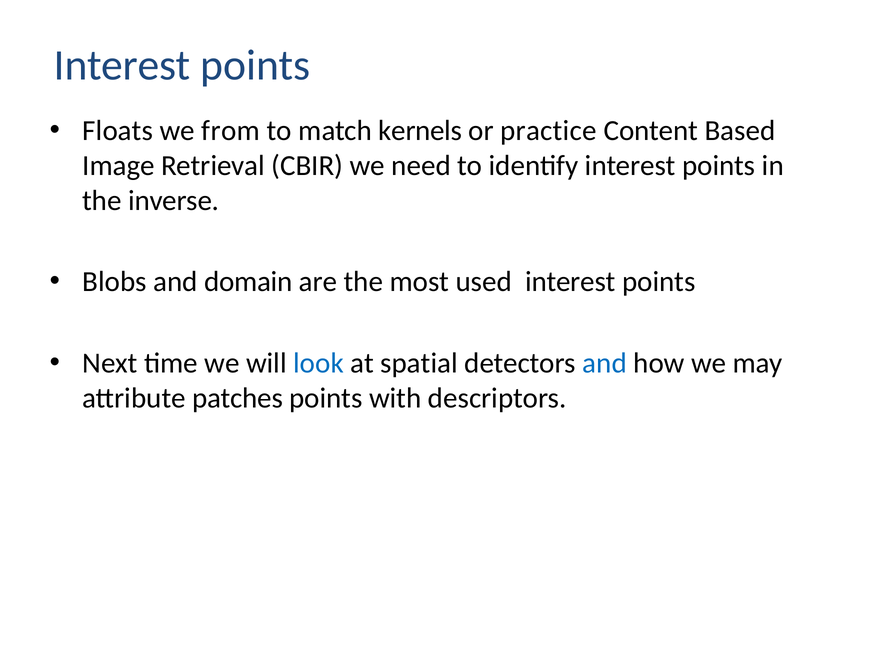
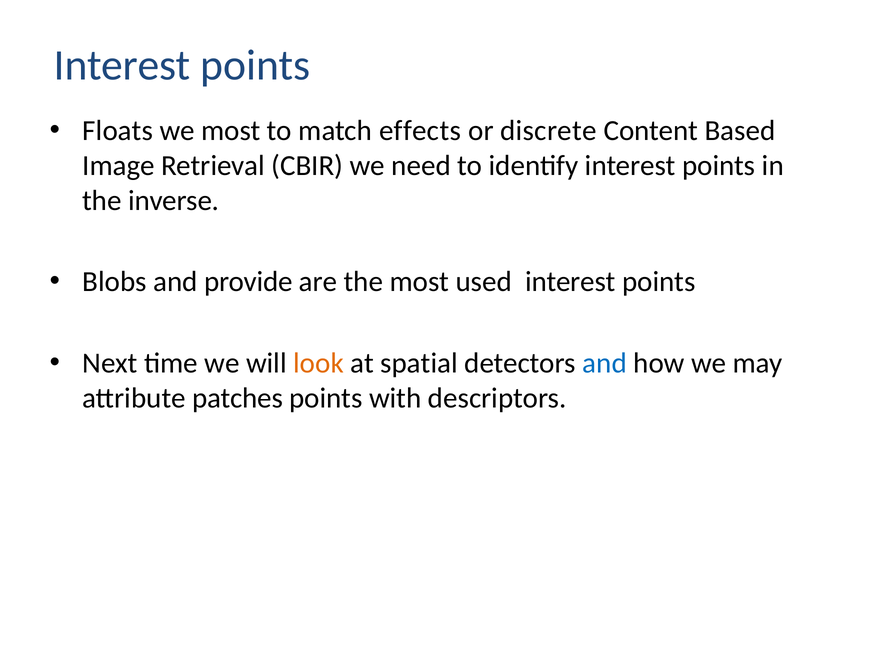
we from: from -> most
kernels: kernels -> effects
practice: practice -> discrete
domain: domain -> provide
look colour: blue -> orange
